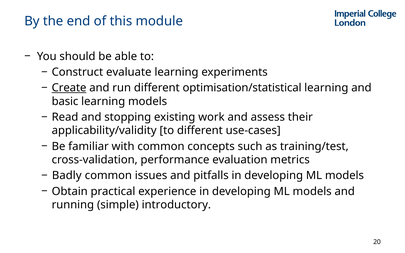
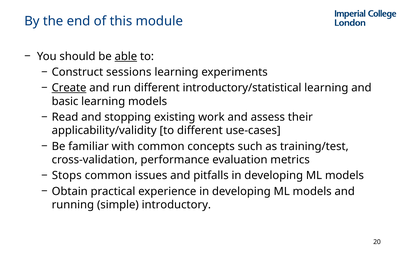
able underline: none -> present
evaluate: evaluate -> sessions
optimisation/statistical: optimisation/statistical -> introductory/statistical
Badly: Badly -> Stops
